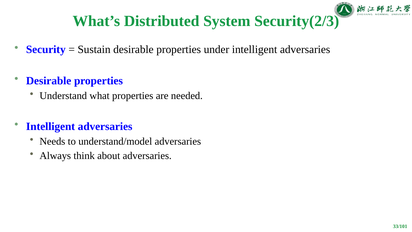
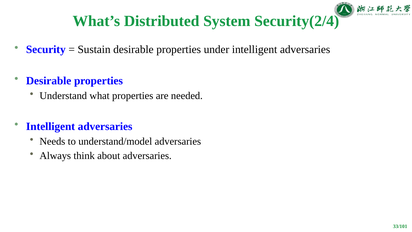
Security(2/3: Security(2/3 -> Security(2/4
